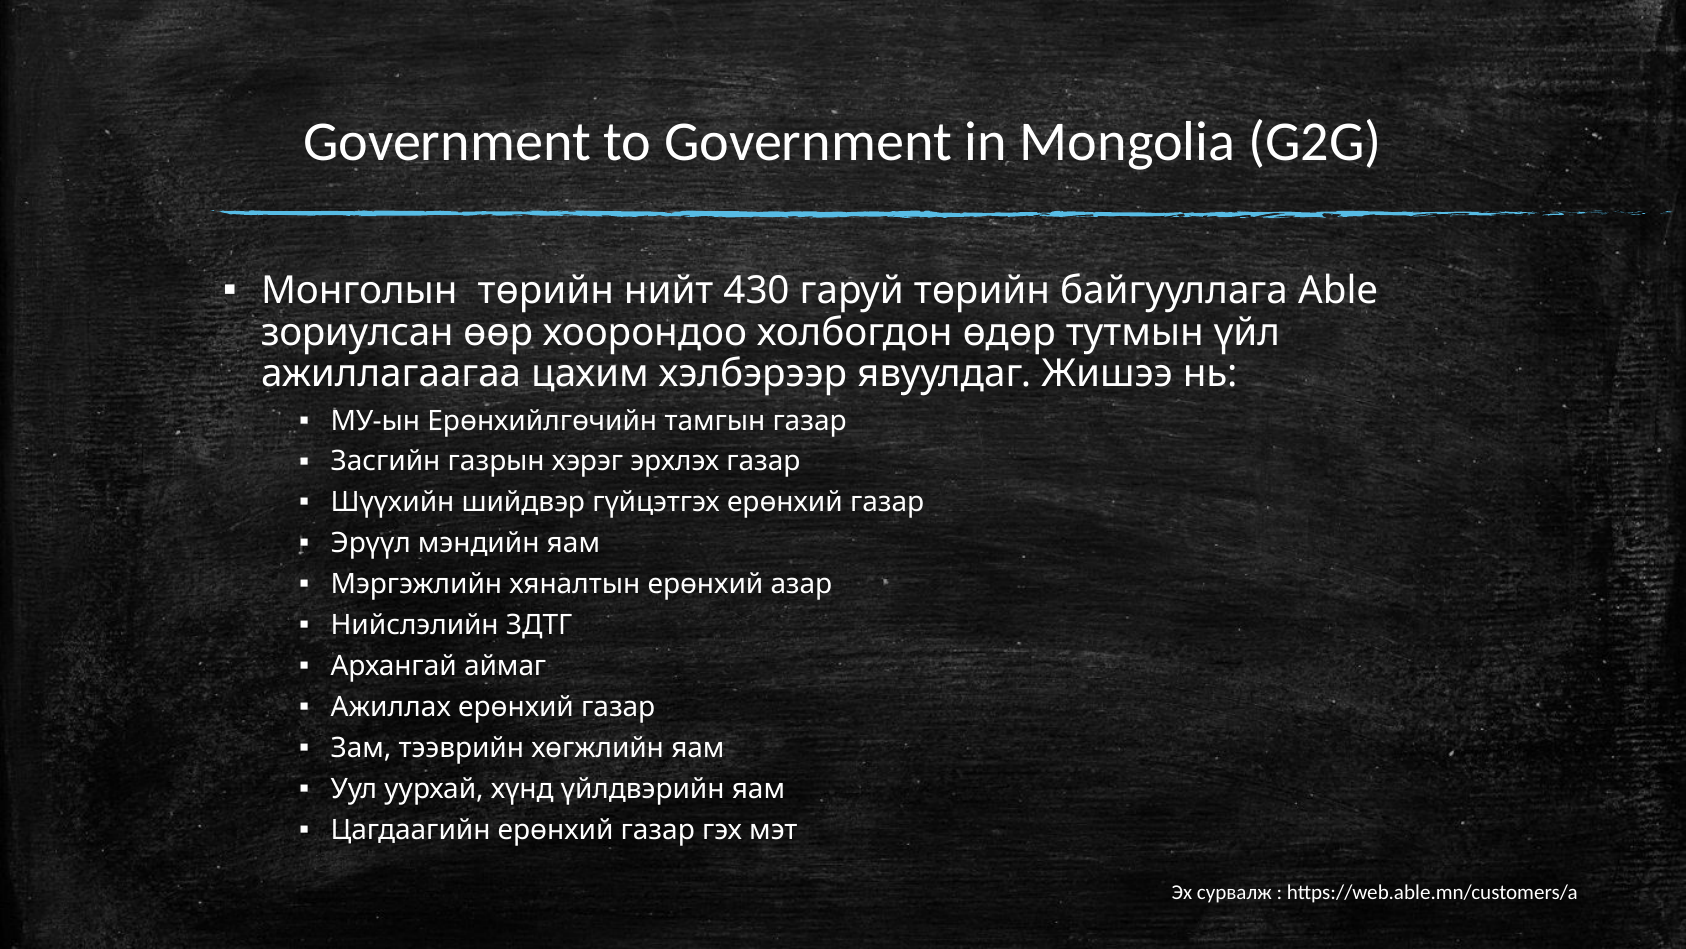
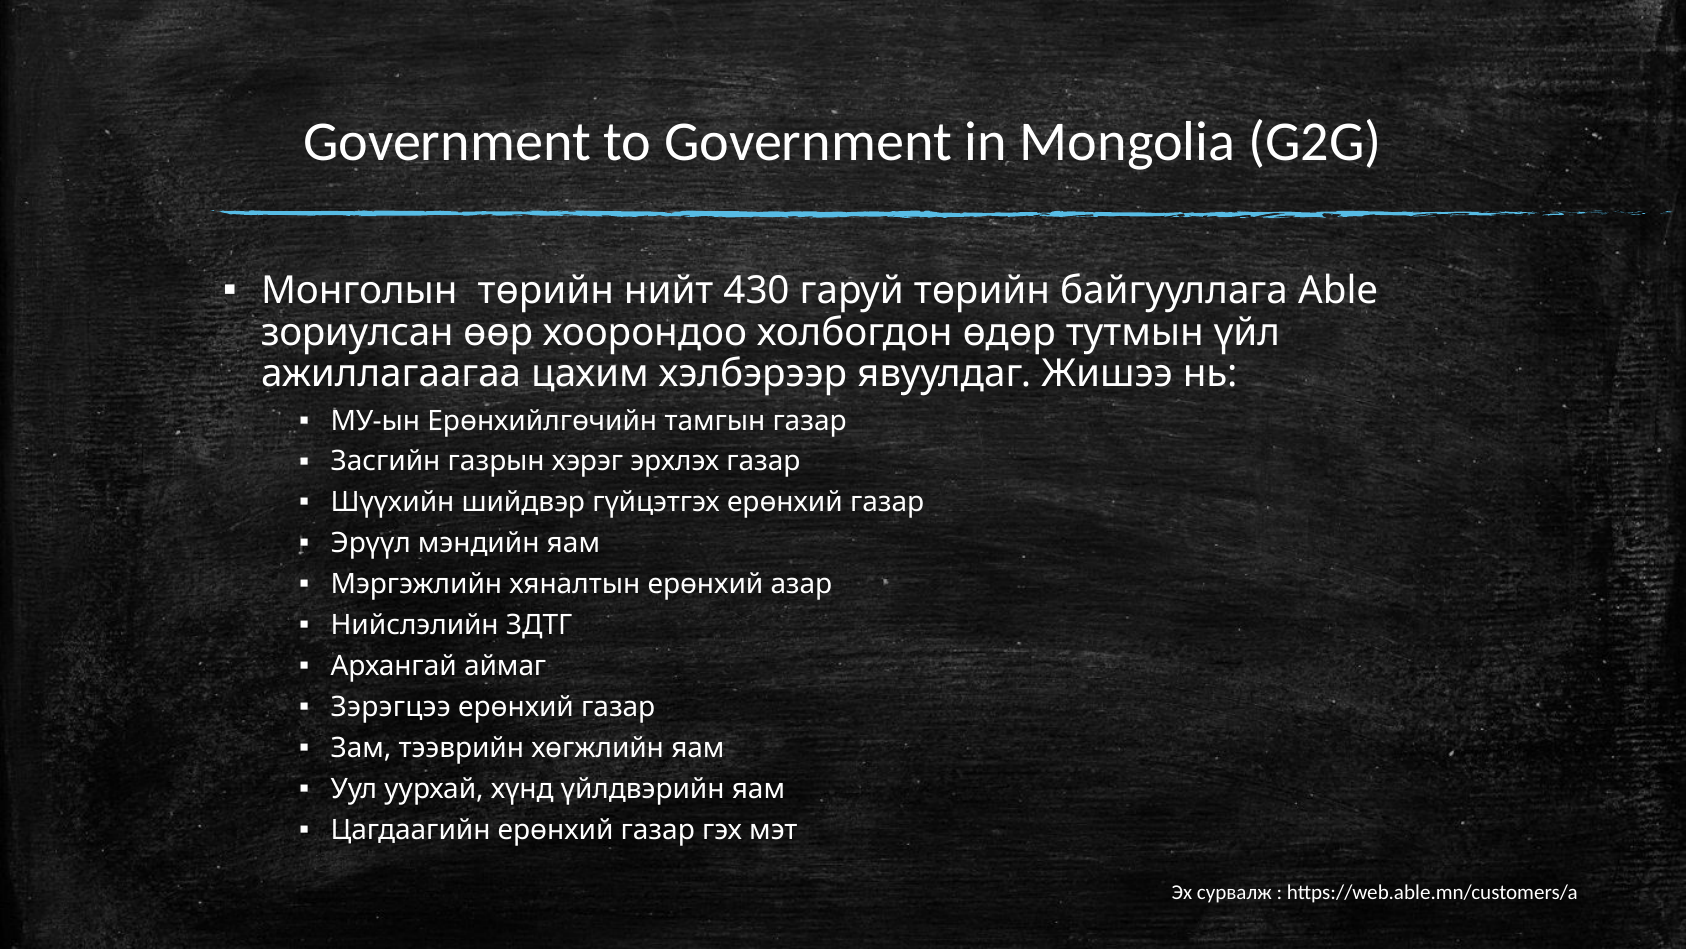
Ажиллах: Ажиллах -> Зэрэгцээ
